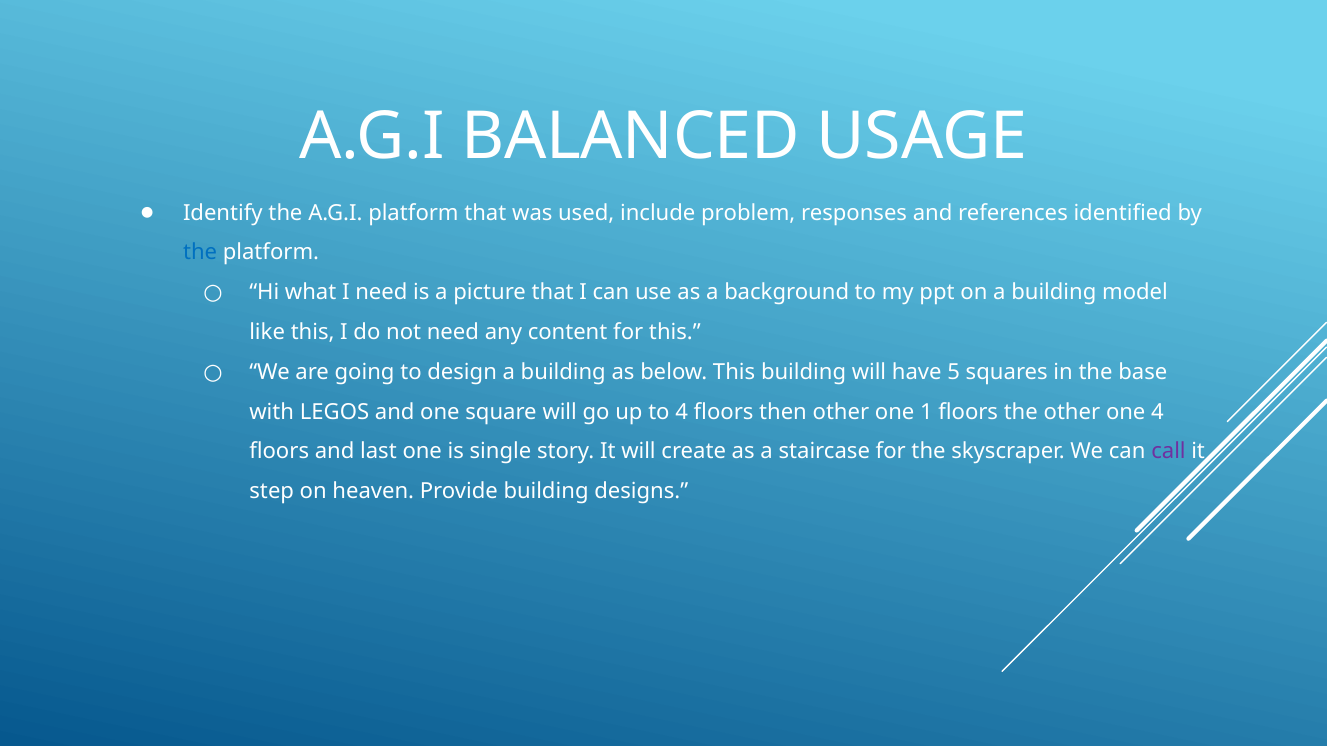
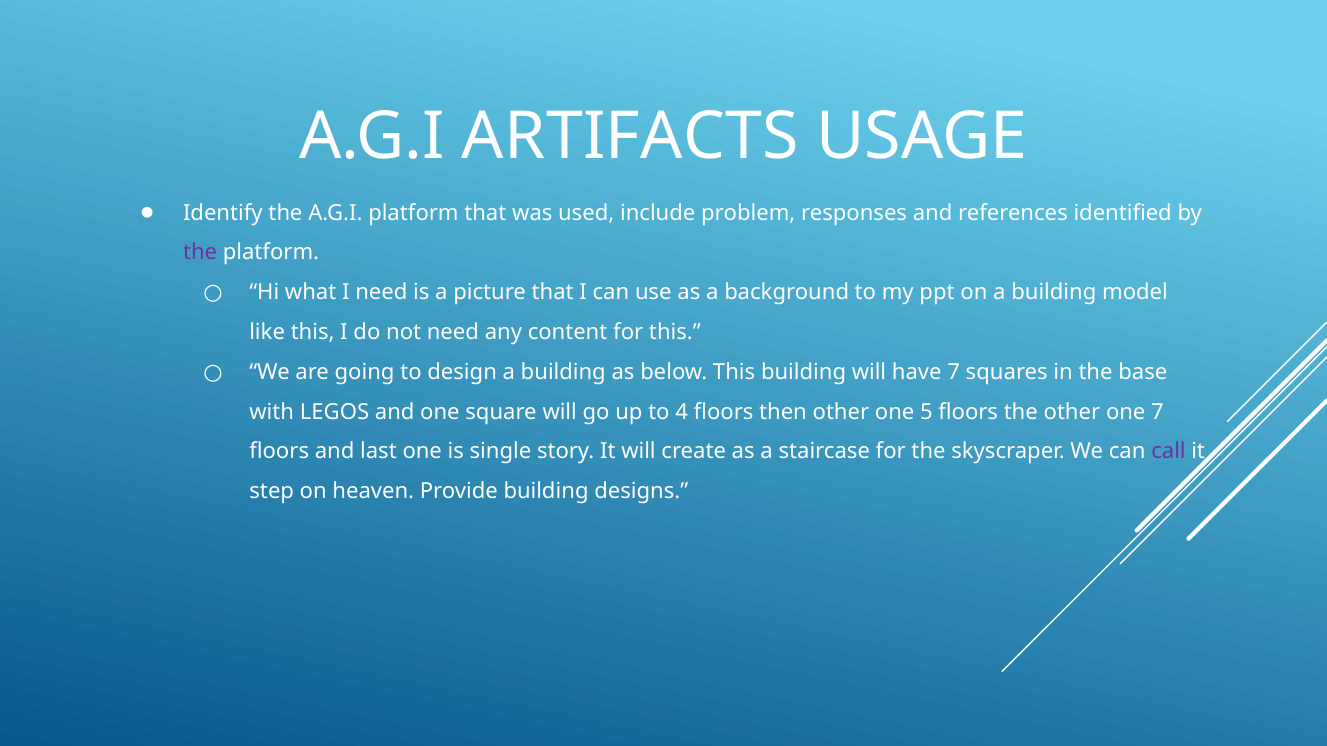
BALANCED: BALANCED -> ARTIFACTS
the at (200, 253) colour: blue -> purple
have 5: 5 -> 7
1: 1 -> 5
one 4: 4 -> 7
